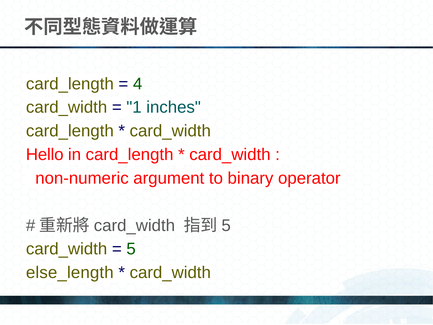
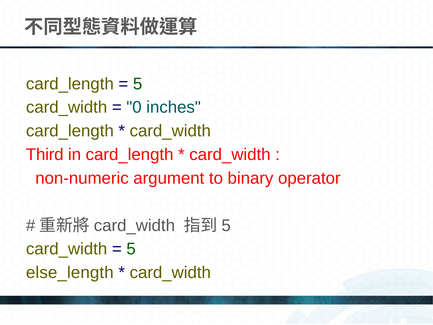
4 at (138, 84): 4 -> 5
1: 1 -> 0
Hello: Hello -> Third
